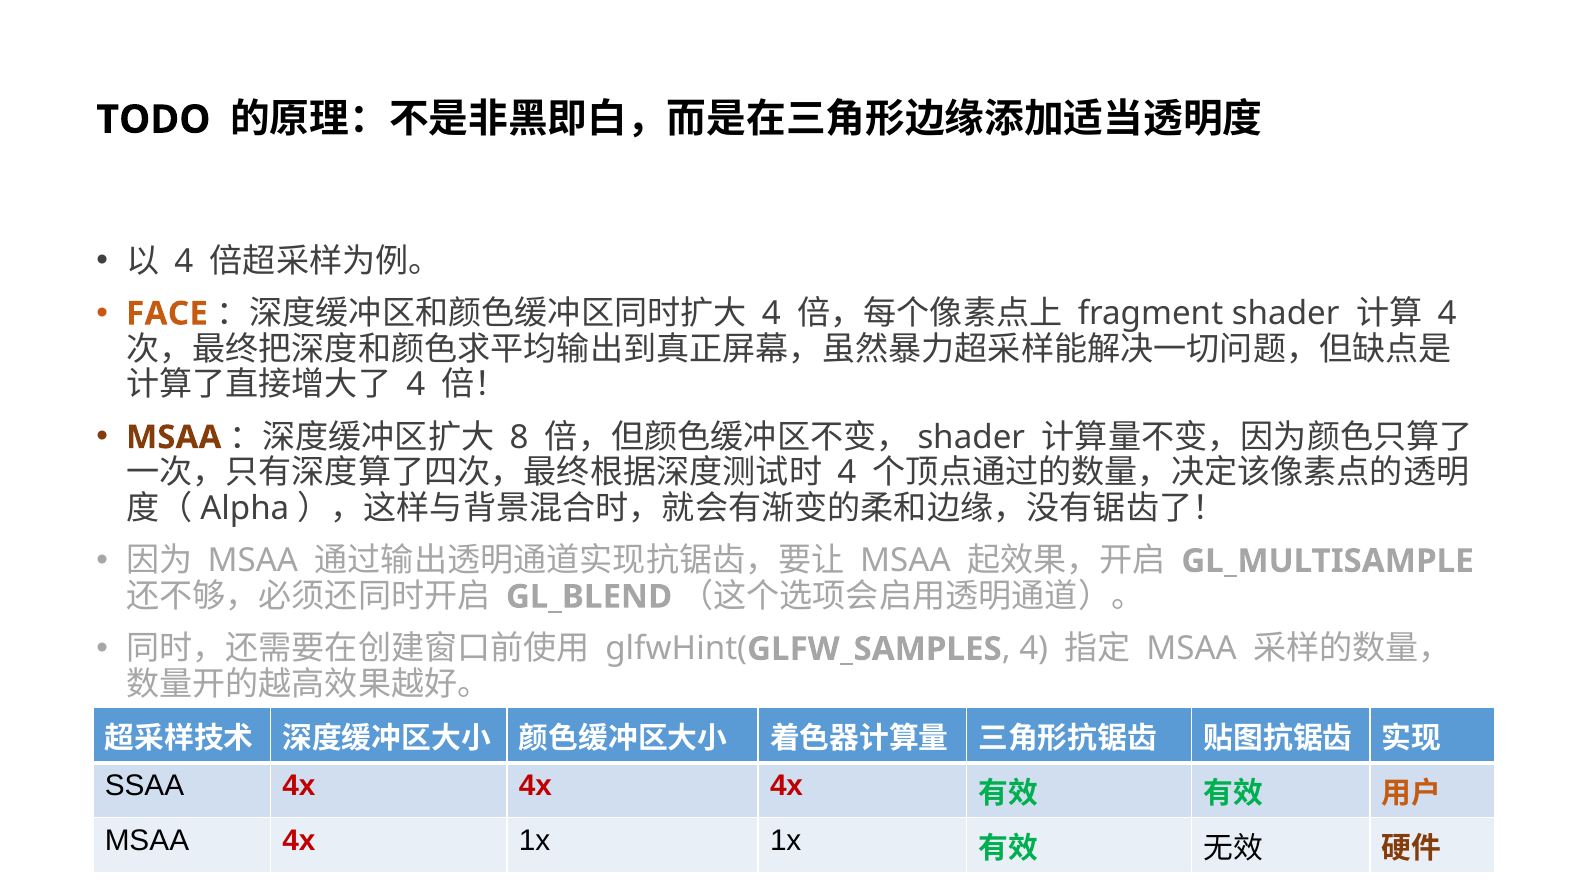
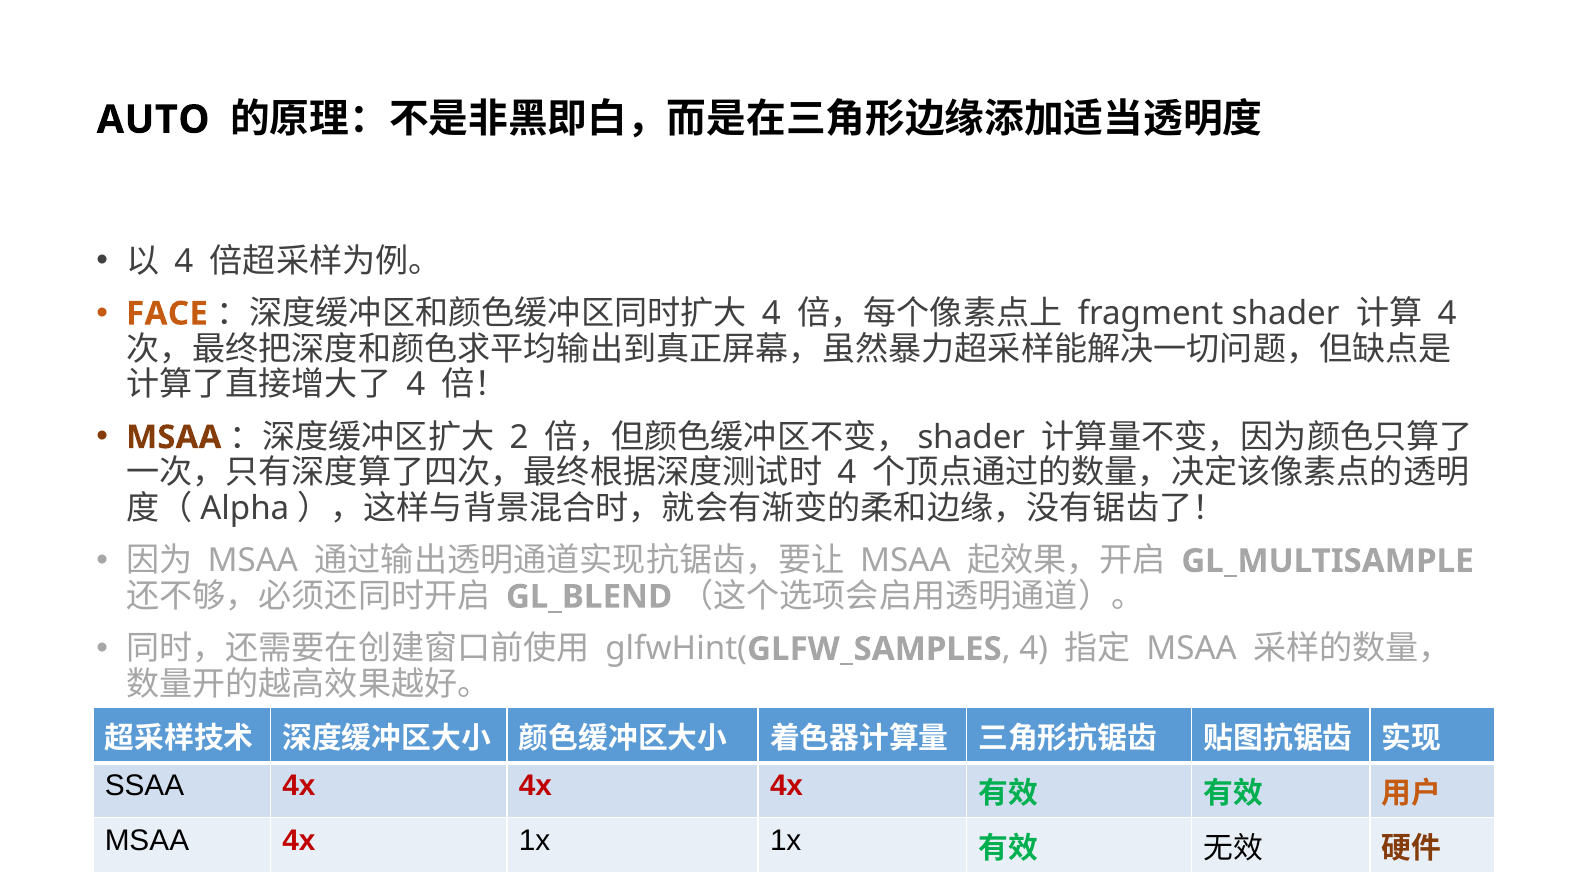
TODO: TODO -> AUTO
8: 8 -> 2
